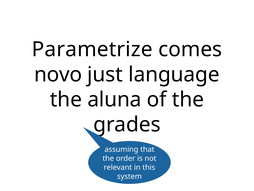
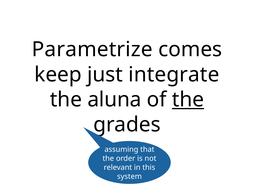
novo: novo -> keep
language: language -> integrate
the at (188, 99) underline: none -> present
